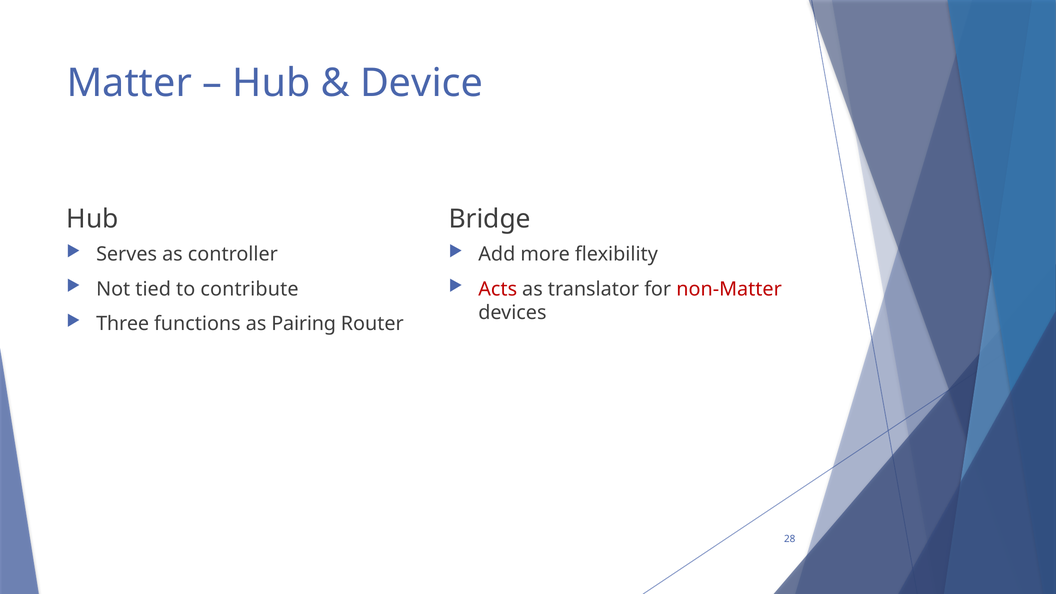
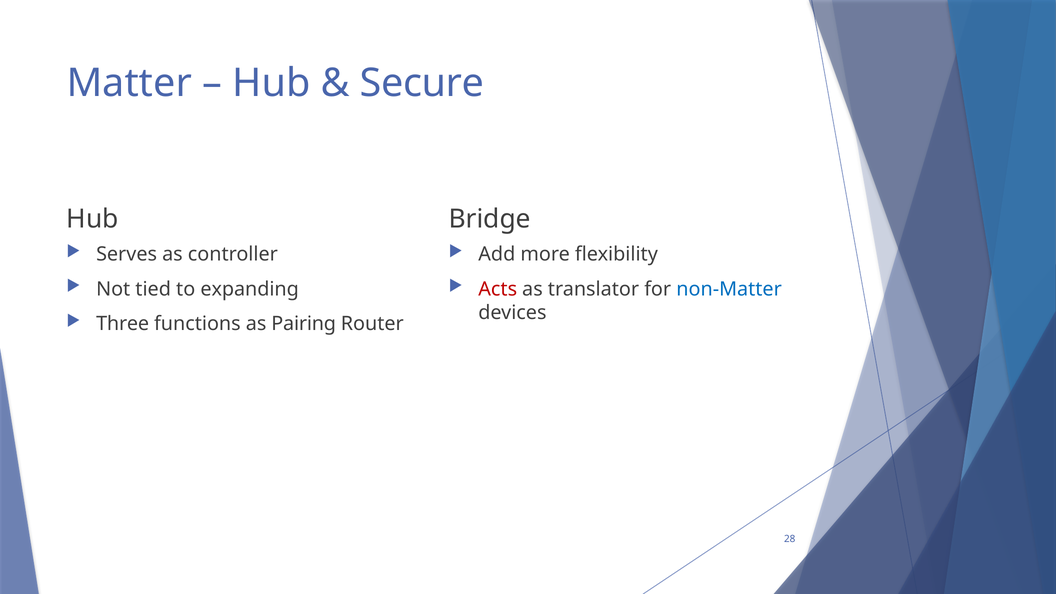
Device: Device -> Secure
contribute: contribute -> expanding
non-Matter colour: red -> blue
